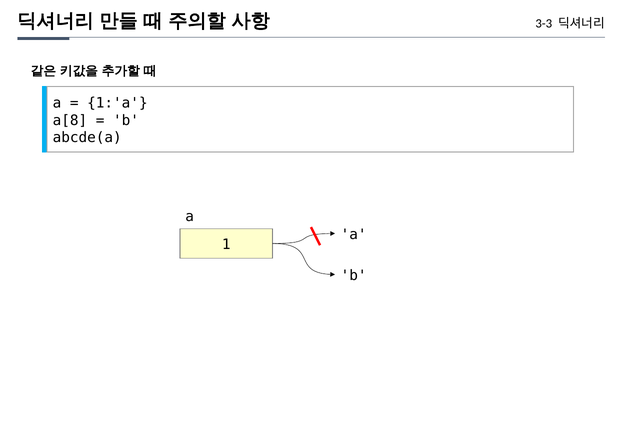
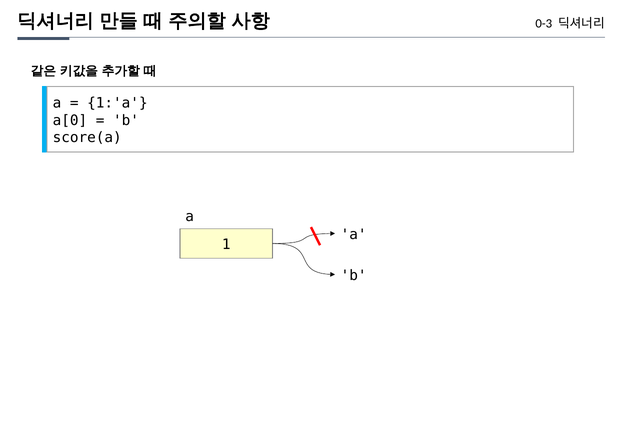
3-3: 3-3 -> 0-3
a[8: a[8 -> a[0
abcde(a: abcde(a -> score(a
